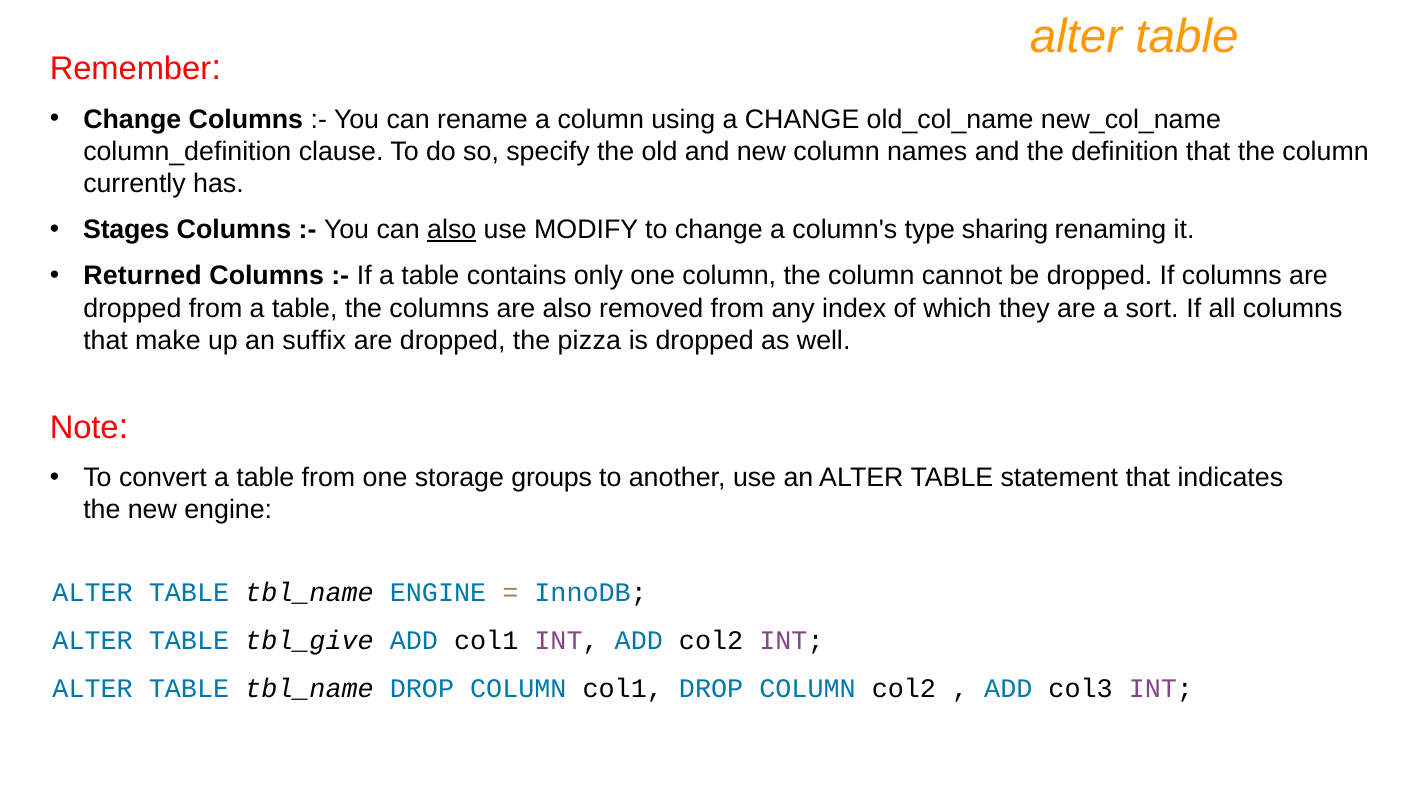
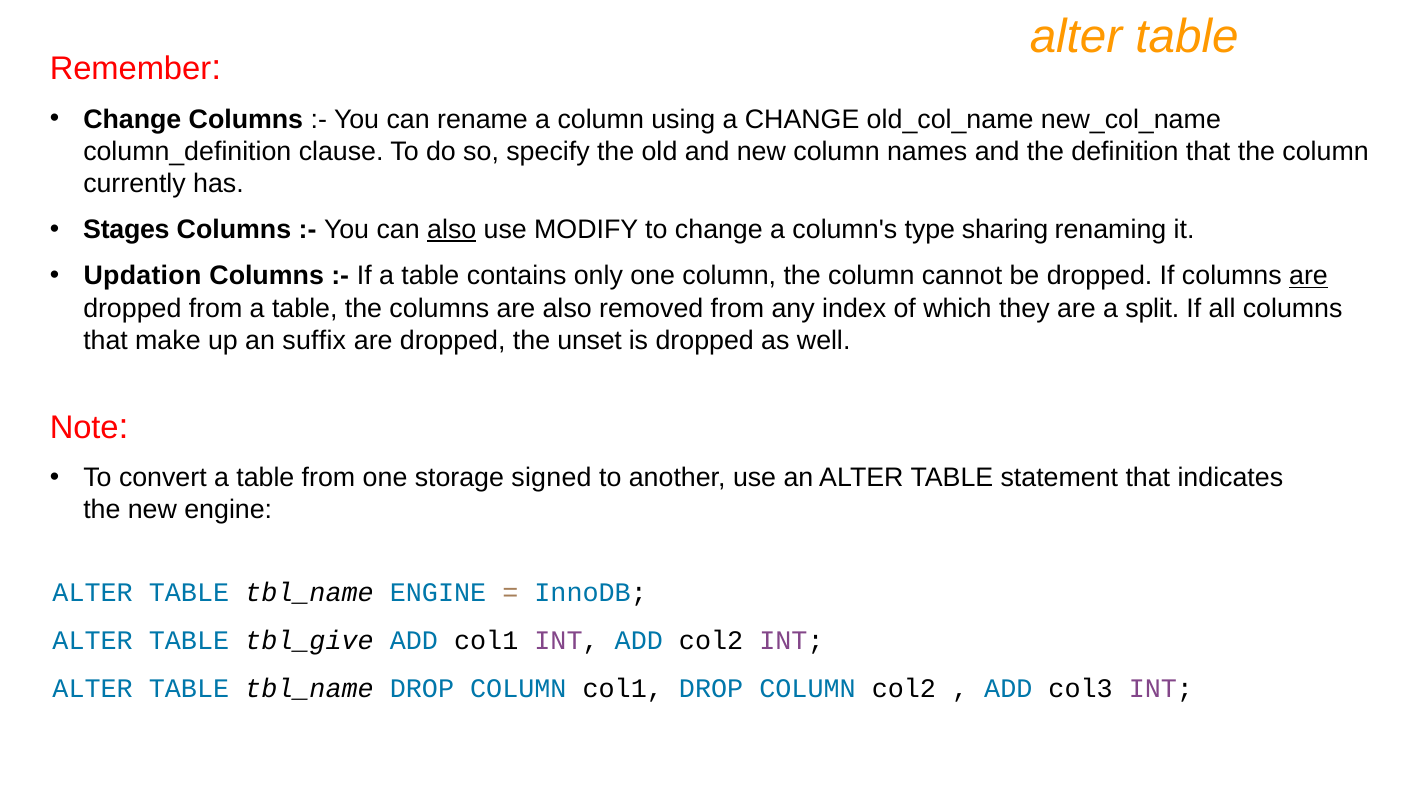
Returned: Returned -> Updation
are at (1308, 276) underline: none -> present
sort: sort -> split
pizza: pizza -> unset
groups: groups -> signed
